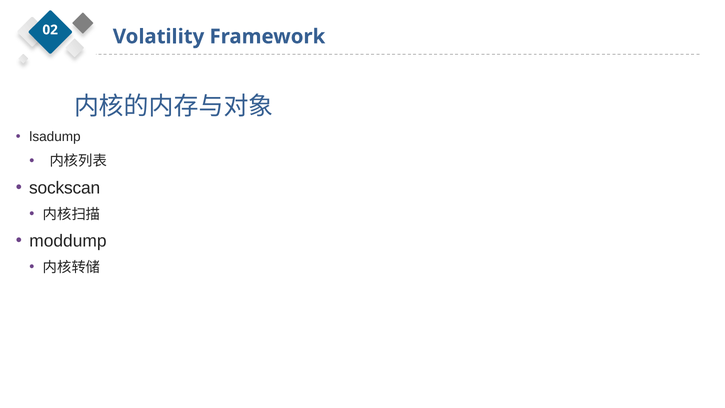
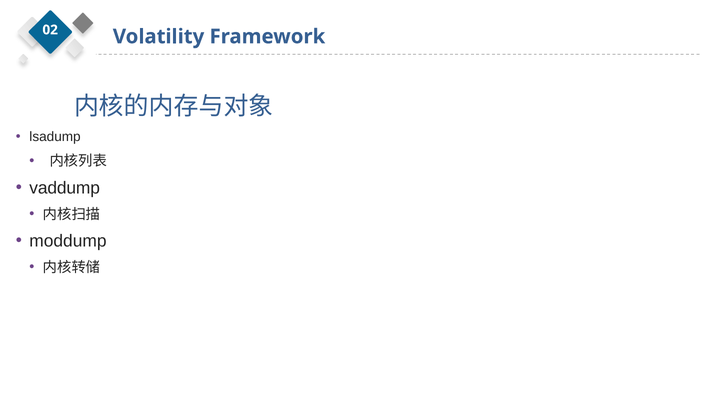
sockscan: sockscan -> vaddump
